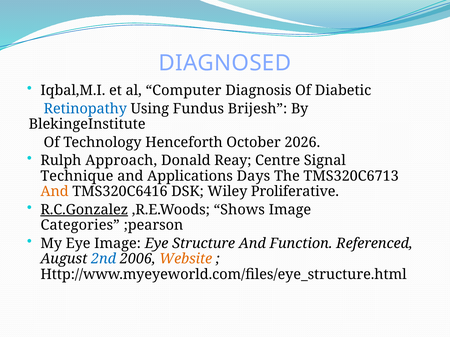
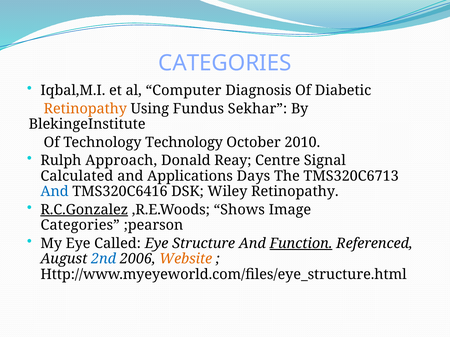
DIAGNOSED at (225, 63): DIAGNOSED -> CATEGORIES
Retinopathy at (85, 109) colour: blue -> orange
Brijesh: Brijesh -> Sekhar
Technology Henceforth: Henceforth -> Technology
2026: 2026 -> 2010
Technique: Technique -> Calculated
And at (55, 192) colour: orange -> blue
Wiley Proliferative: Proliferative -> Retinopathy
Eye Image: Image -> Called
Function underline: none -> present
